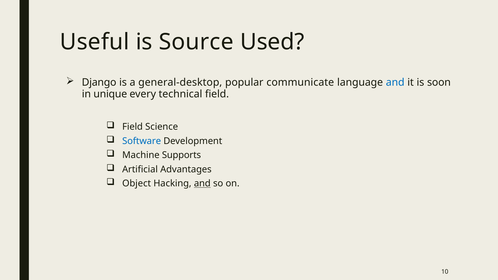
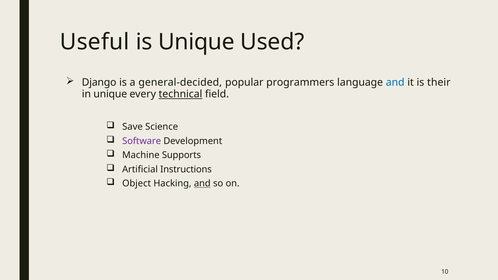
is Source: Source -> Unique
general-desktop: general-desktop -> general-decided
communicate: communicate -> programmers
soon: soon -> their
technical underline: none -> present
Field at (132, 127): Field -> Save
Software colour: blue -> purple
Advantages: Advantages -> Instructions
